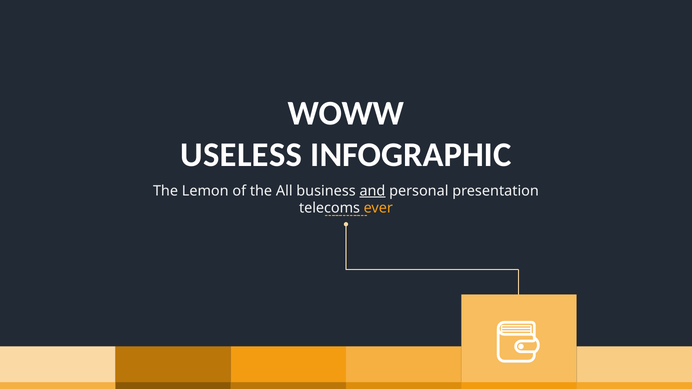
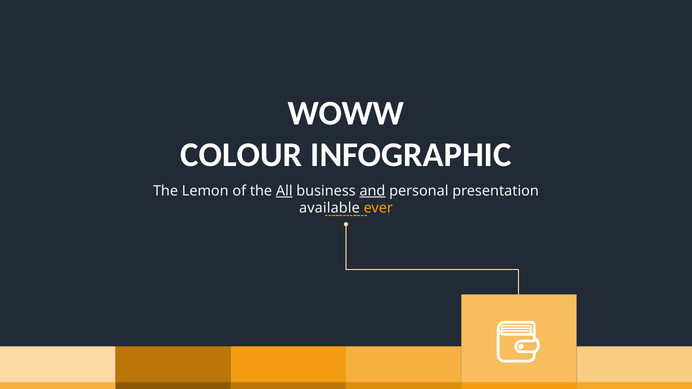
USELESS: USELESS -> COLOUR
All underline: none -> present
telecoms: telecoms -> available
